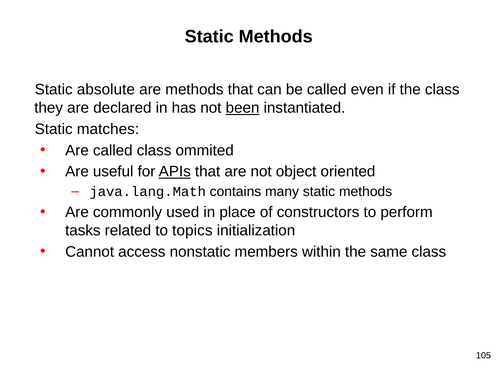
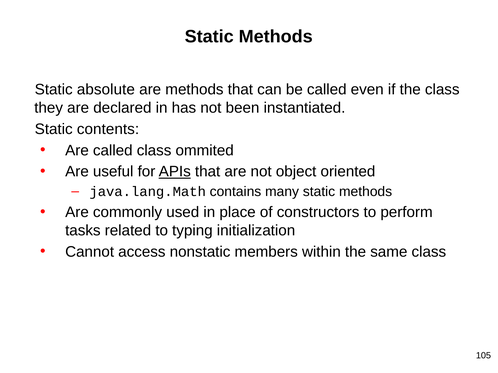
been underline: present -> none
matches: matches -> contents
topics: topics -> typing
